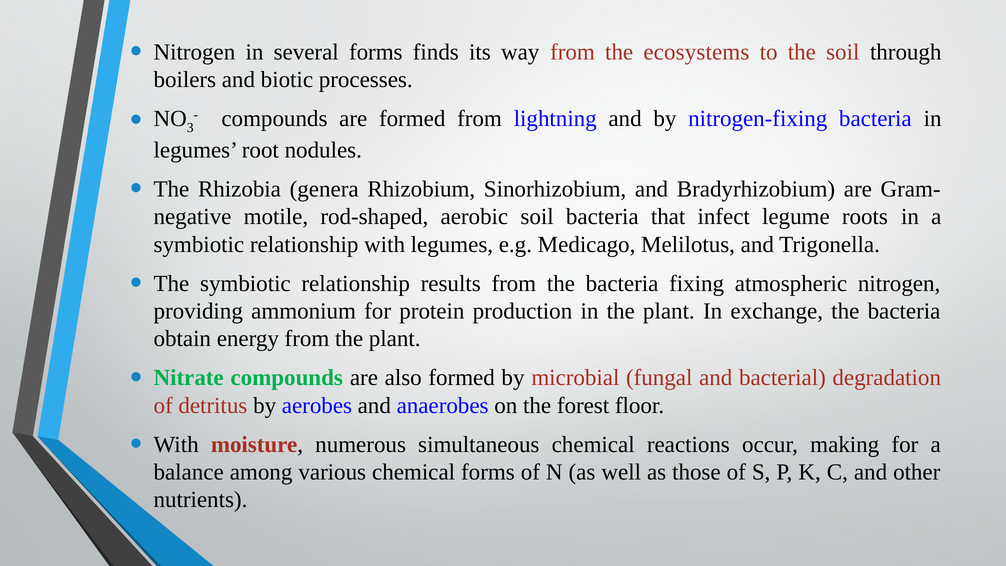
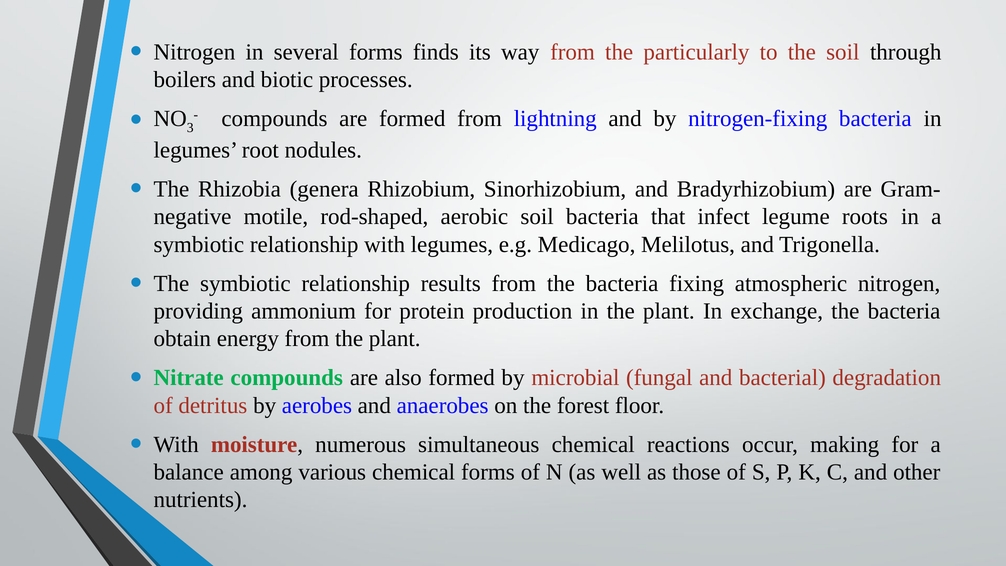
ecosystems: ecosystems -> particularly
